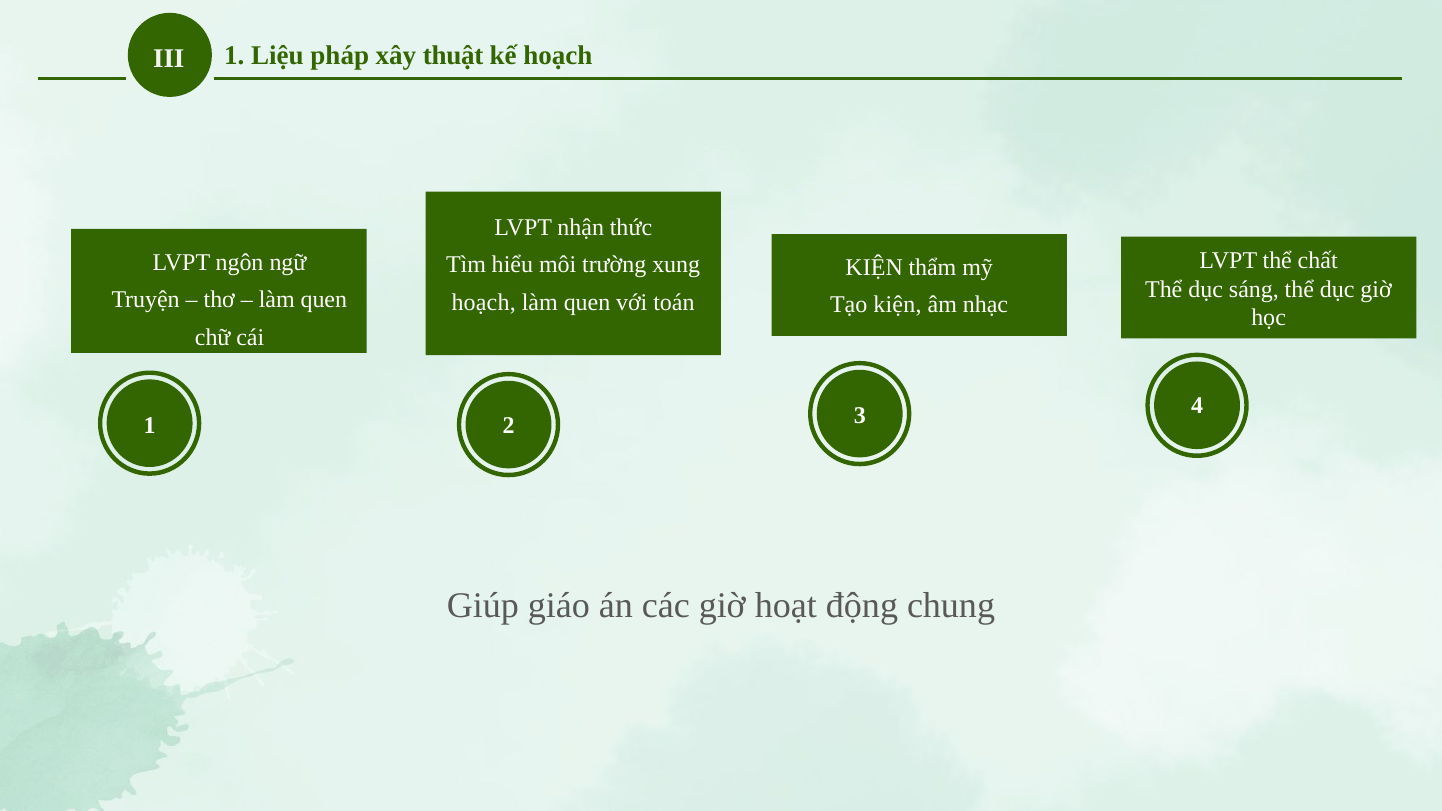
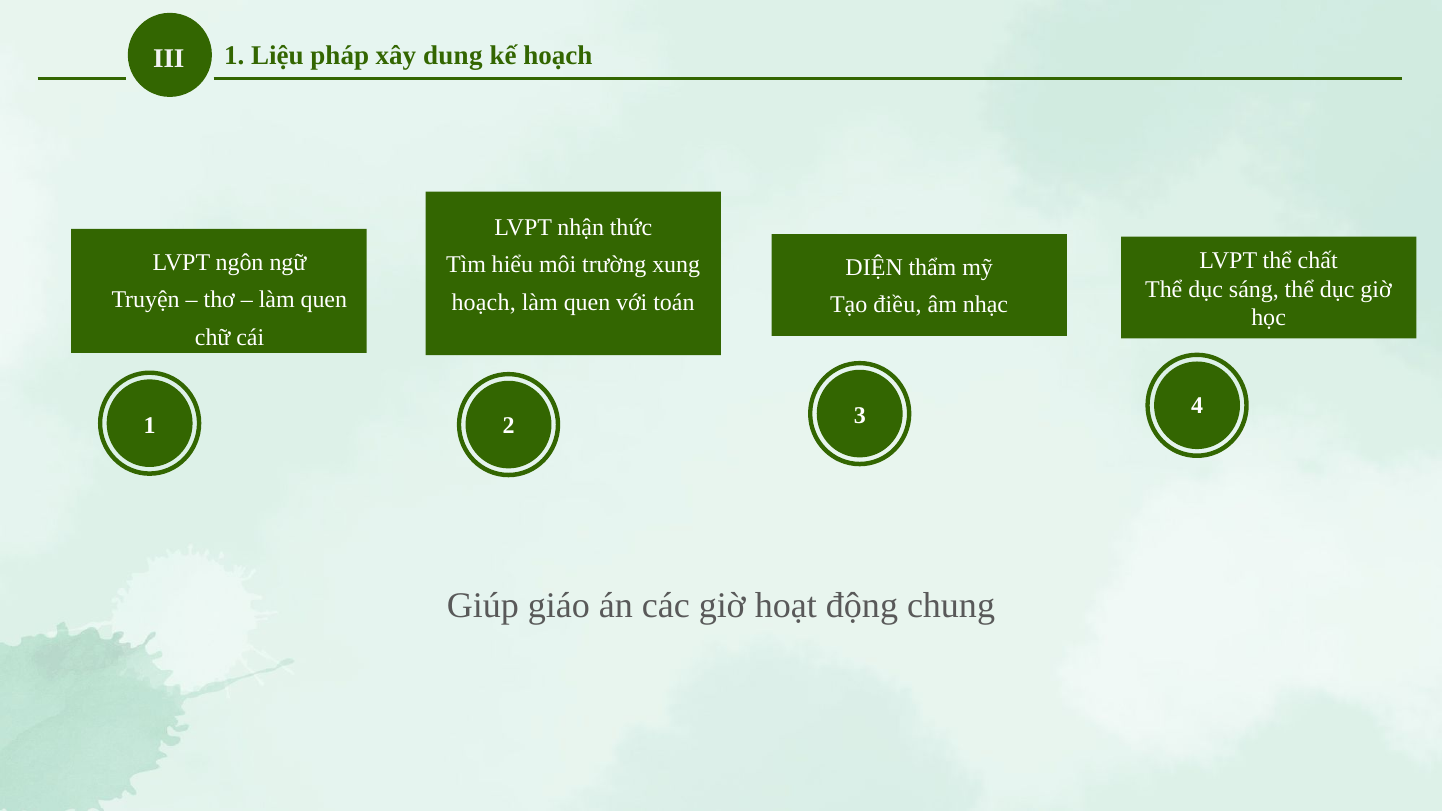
thuật: thuật -> dung
KIỆN at (874, 268): KIỆN -> DIỆN
Tạo kiện: kiện -> điều
